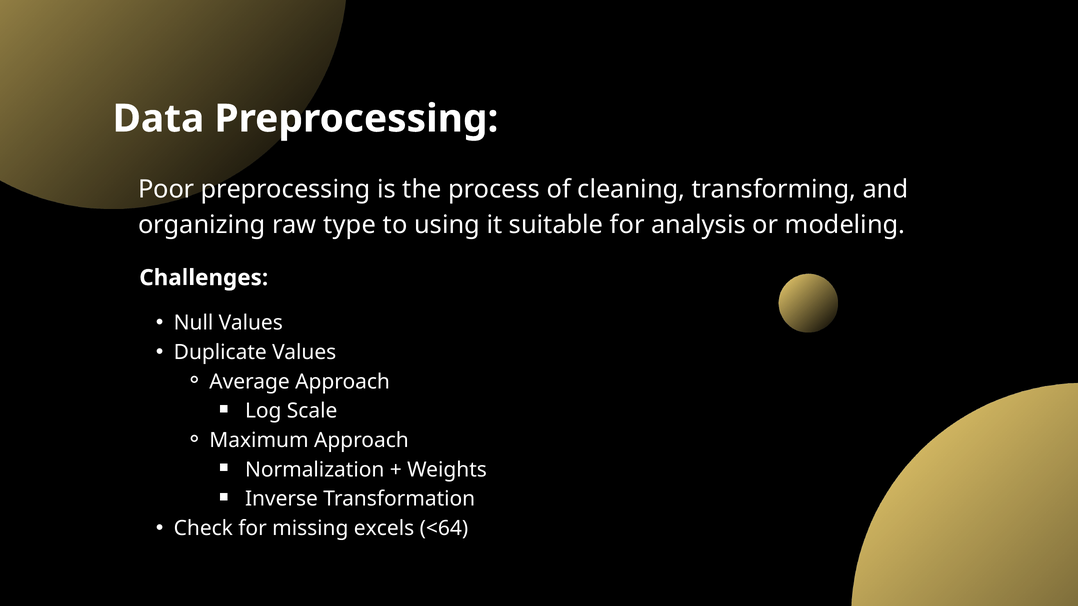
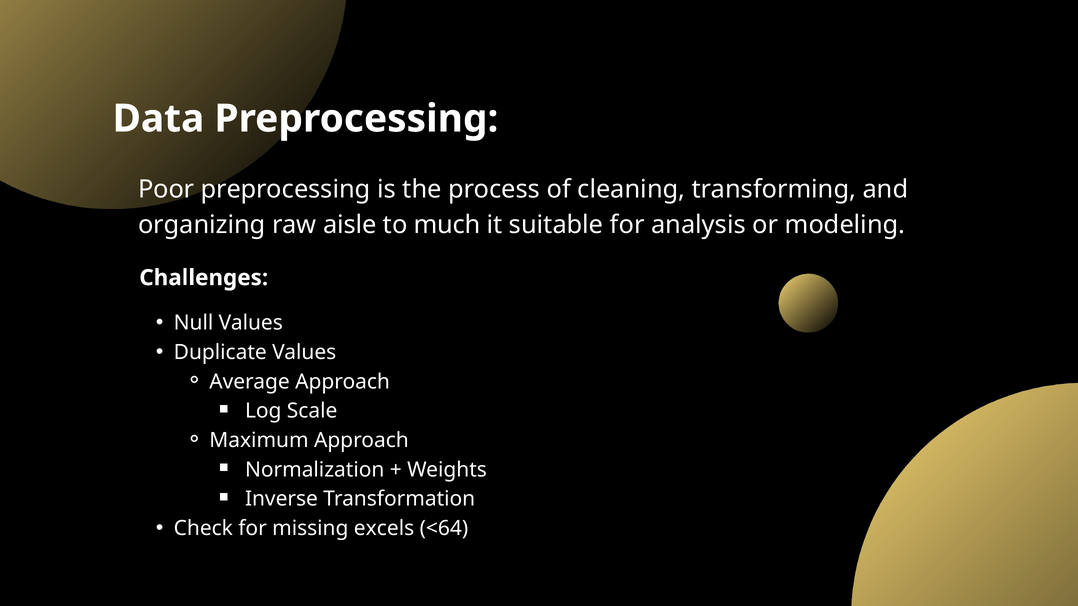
type: type -> aisle
using: using -> much
